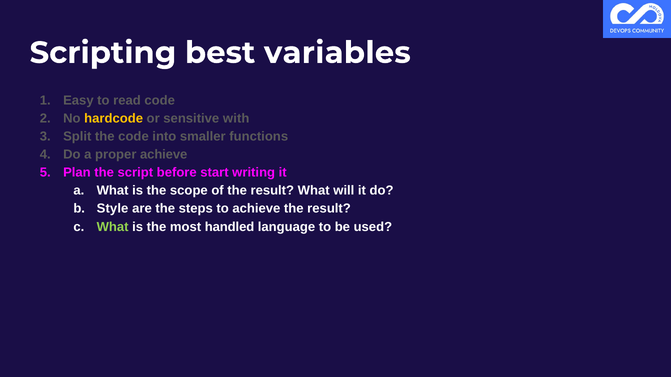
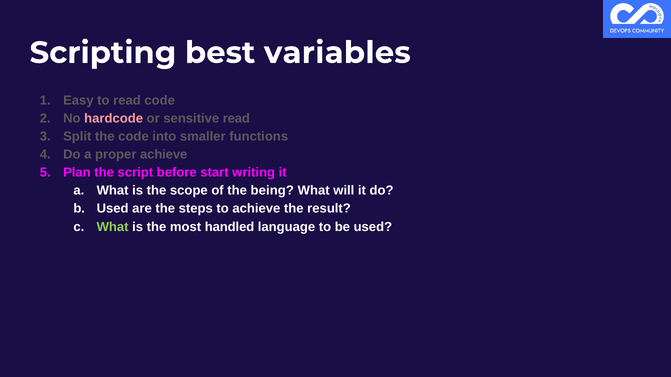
hardcode colour: yellow -> pink
sensitive with: with -> read
of the result: result -> being
Style at (113, 209): Style -> Used
